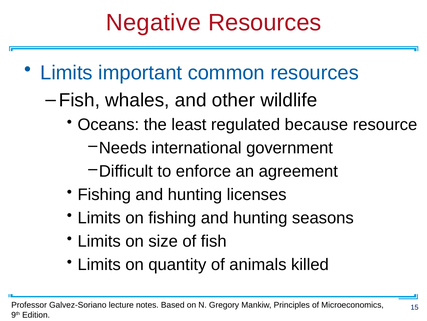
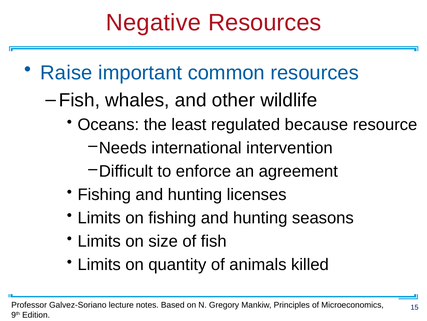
Limits at (66, 73): Limits -> Raise
government: government -> intervention
